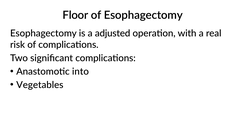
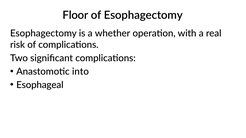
adjusted: adjusted -> whether
Vegetables: Vegetables -> Esophageal
